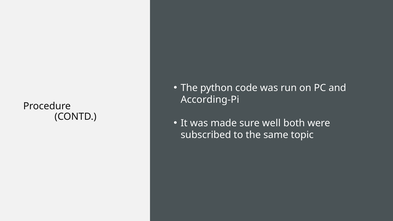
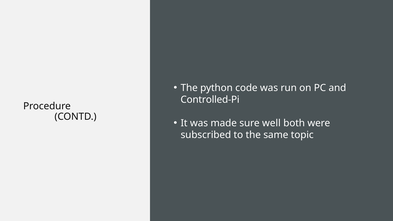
According-Pi: According-Pi -> Controlled-Pi
